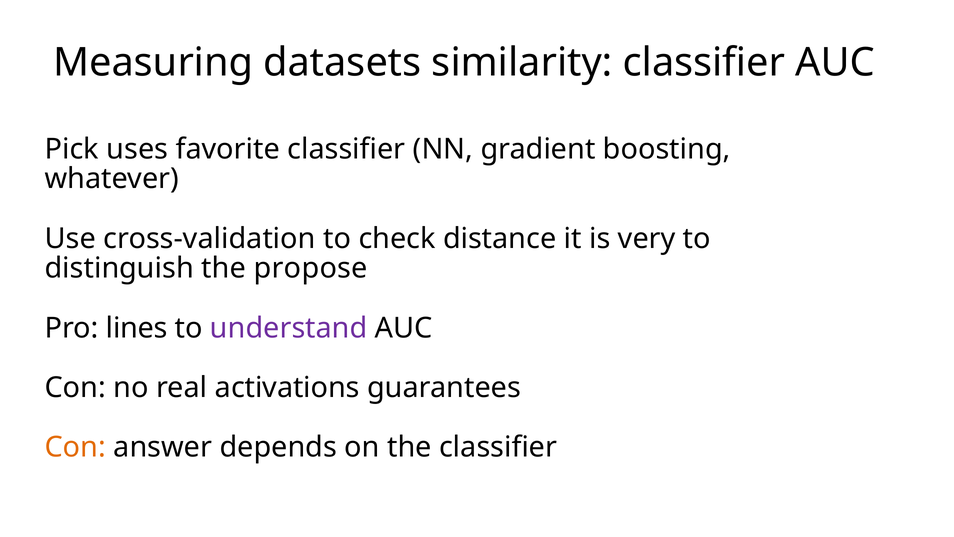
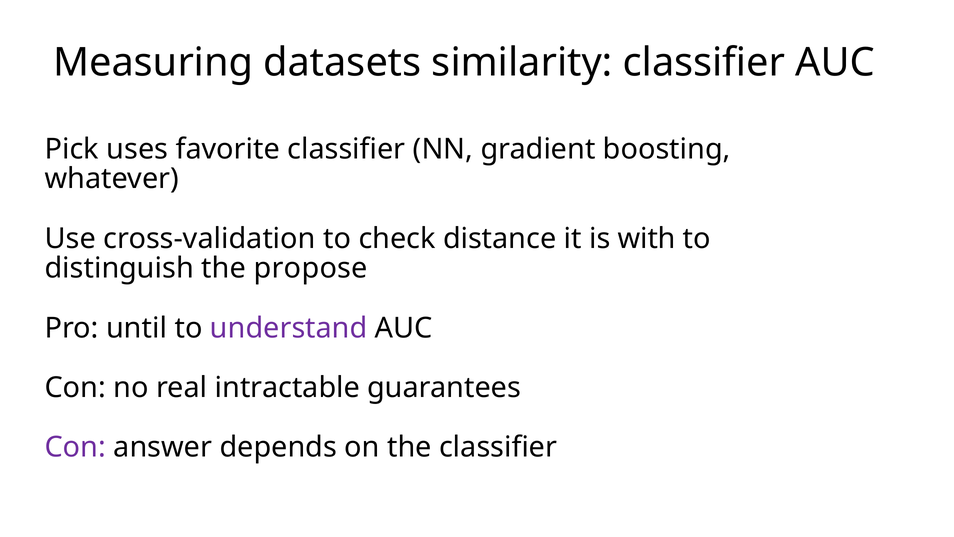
very: very -> with
lines: lines -> until
activations: activations -> intractable
Con at (75, 447) colour: orange -> purple
